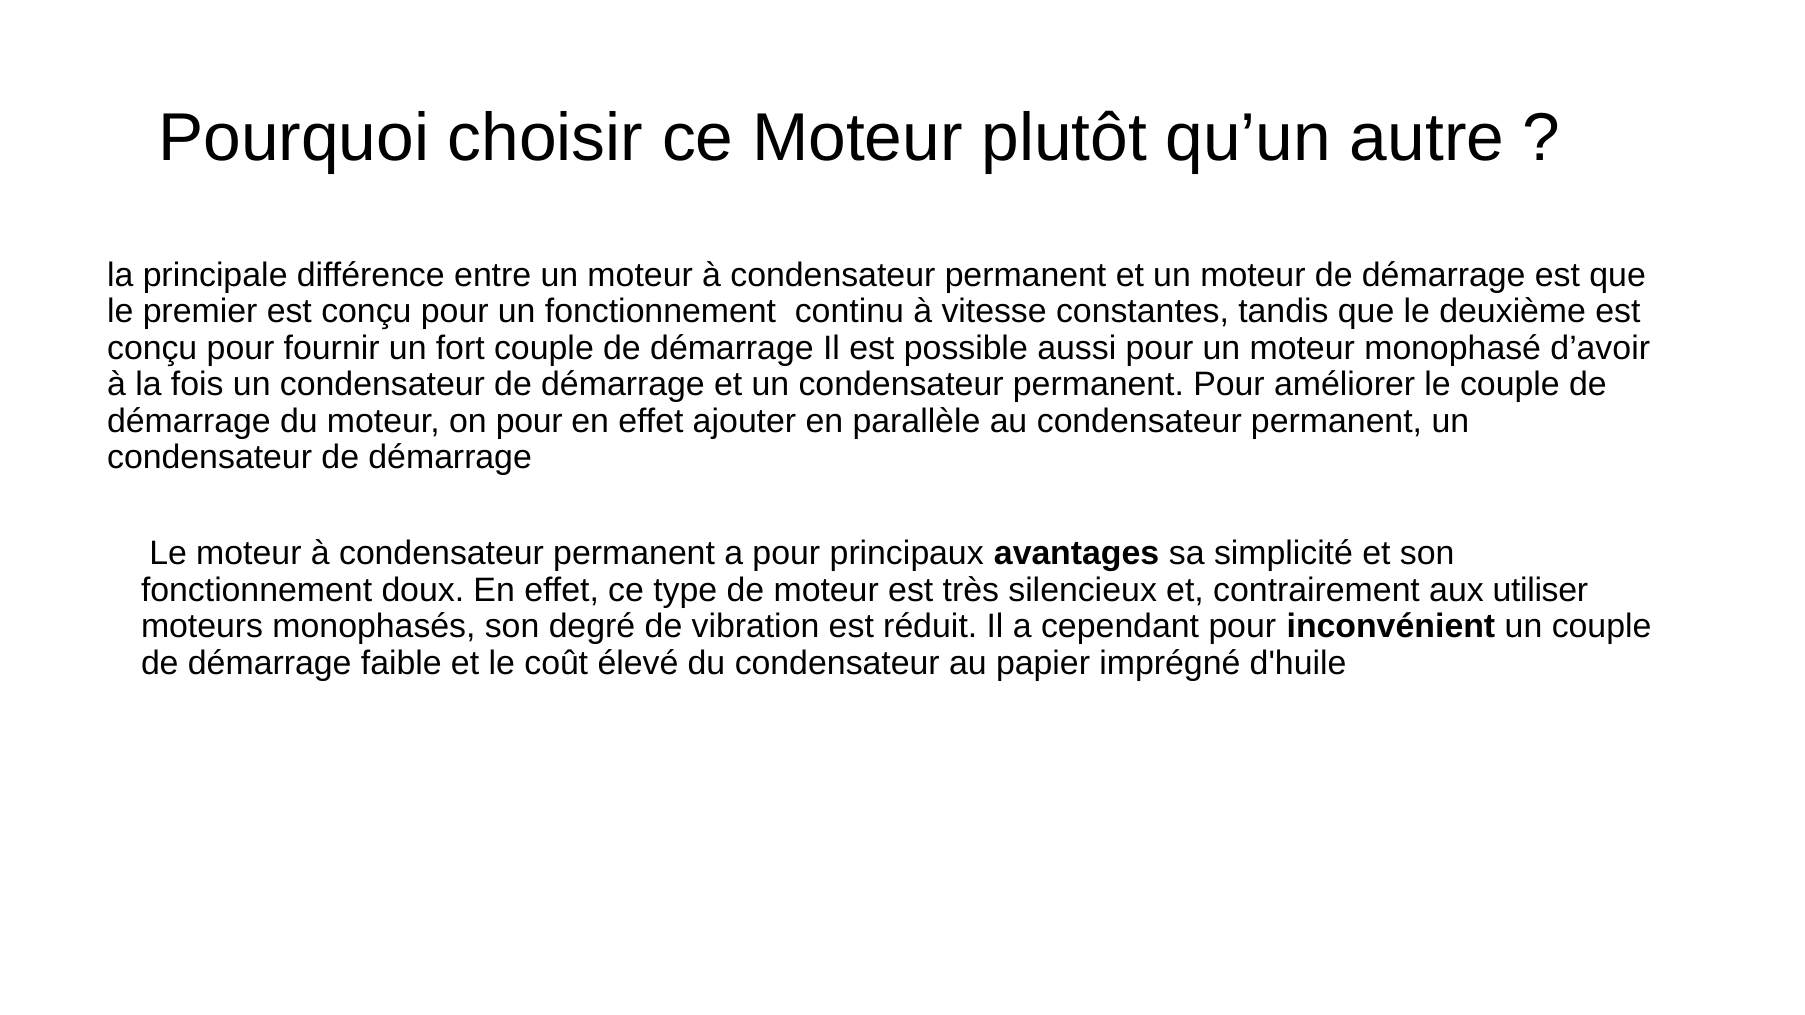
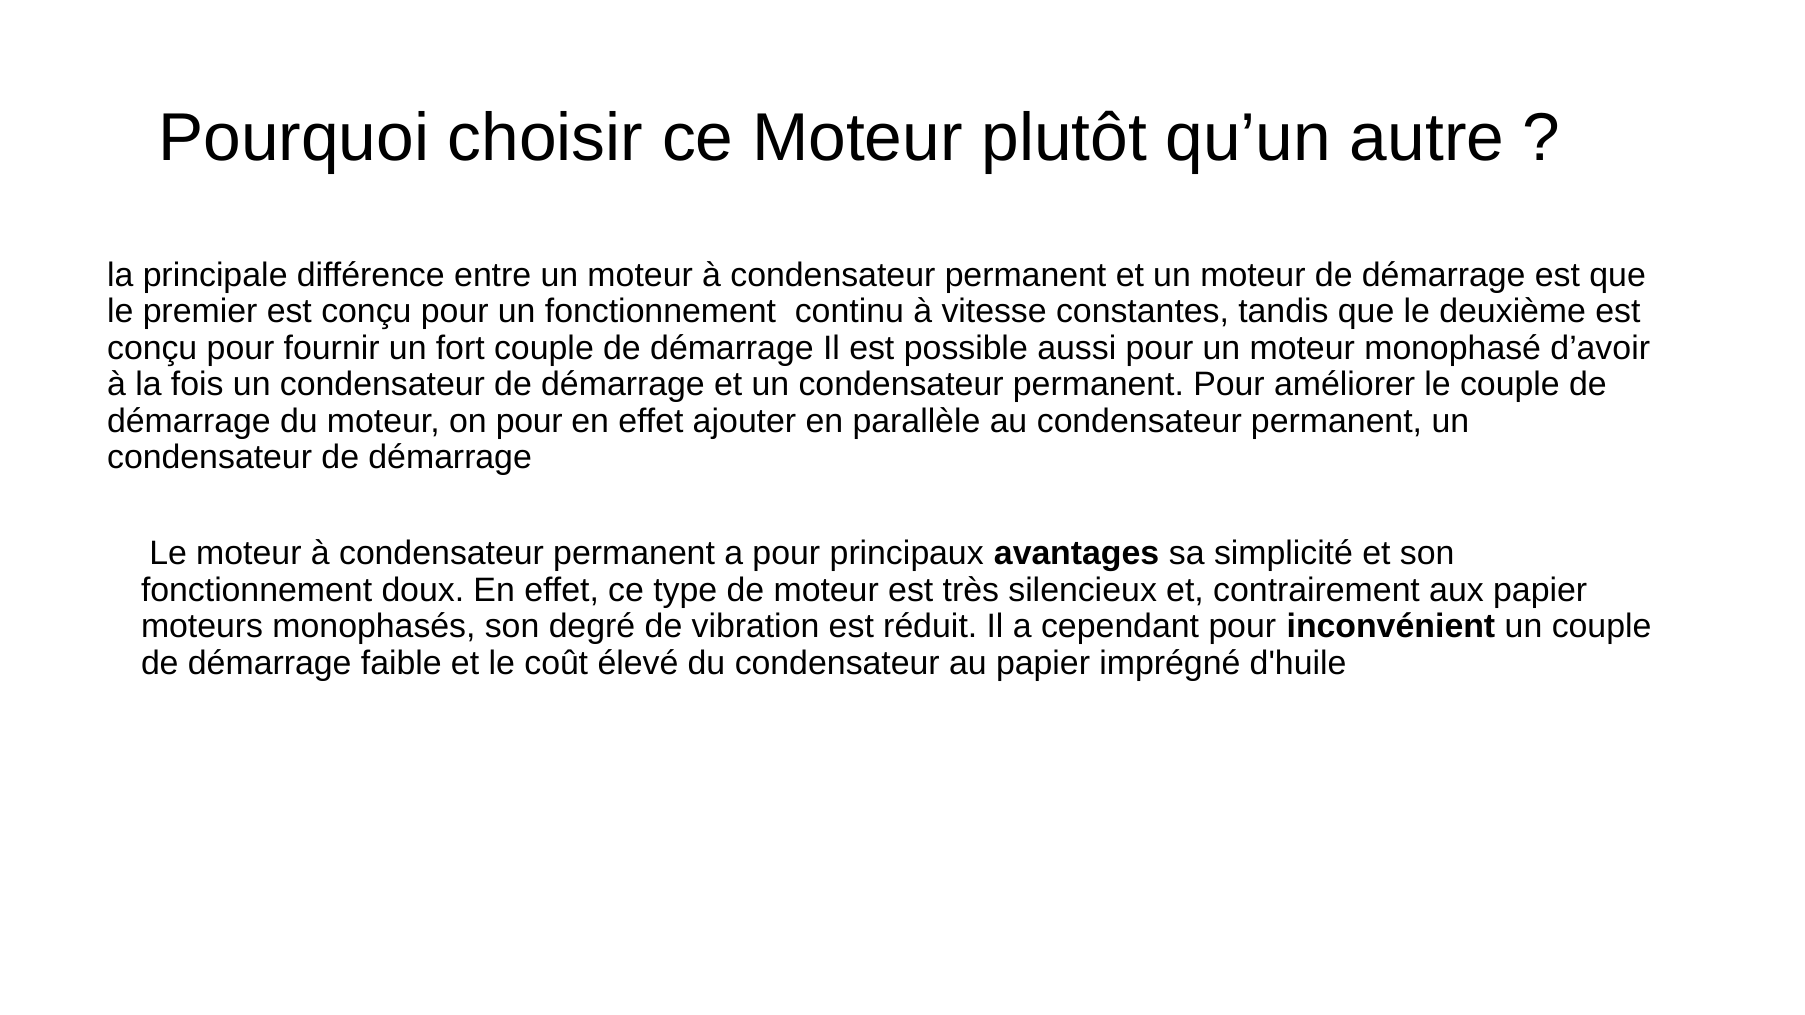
aux utiliser: utiliser -> papier
